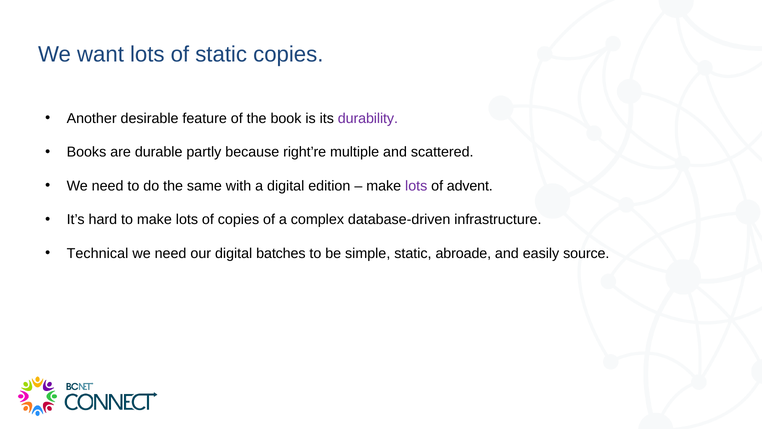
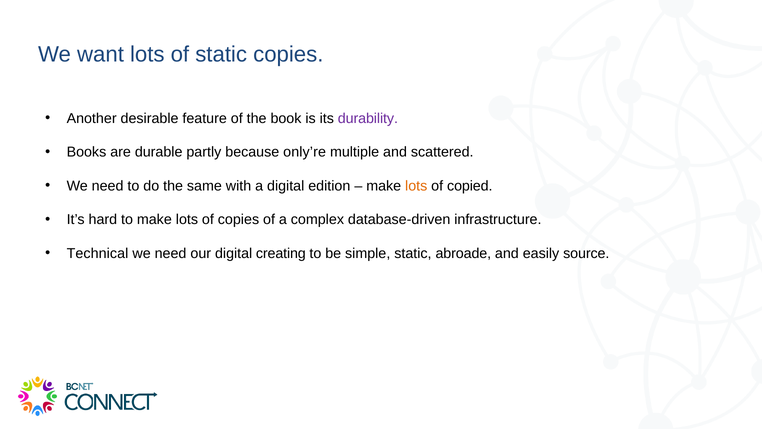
right’re: right’re -> only’re
lots at (416, 186) colour: purple -> orange
advent: advent -> copied
batches: batches -> creating
